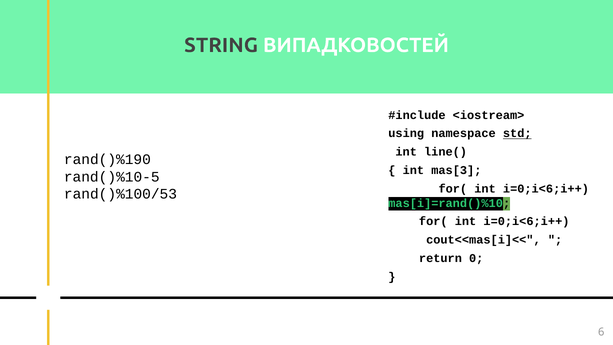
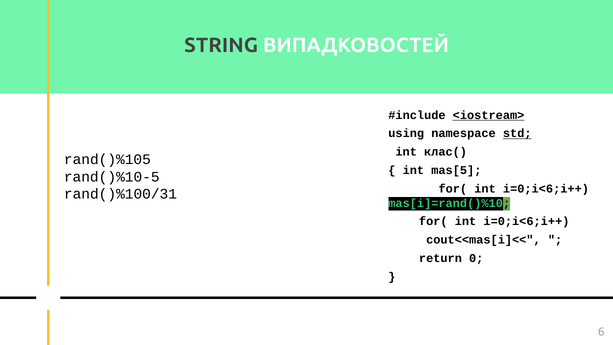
<iostream> underline: none -> present
line(: line( -> клас(
rand()%190: rand()%190 -> rand()%105
mas[3: mas[3 -> mas[5
rand()%100/53: rand()%100/53 -> rand()%100/31
